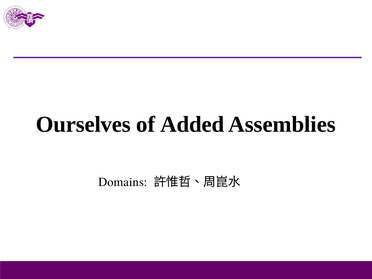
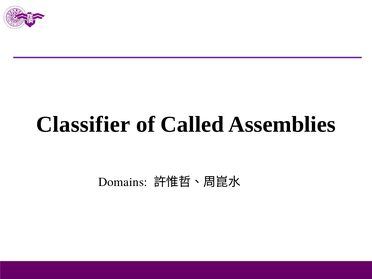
Ourselves: Ourselves -> Classifier
Added: Added -> Called
